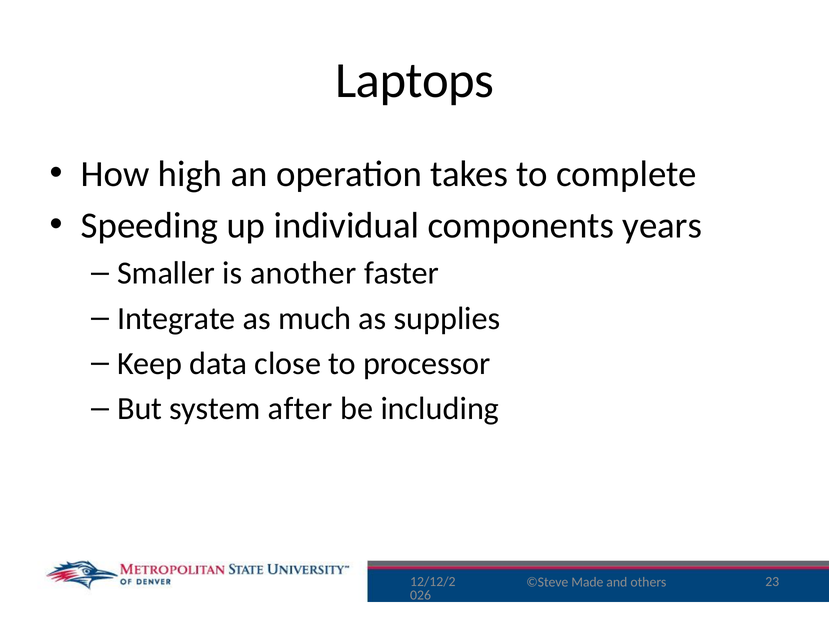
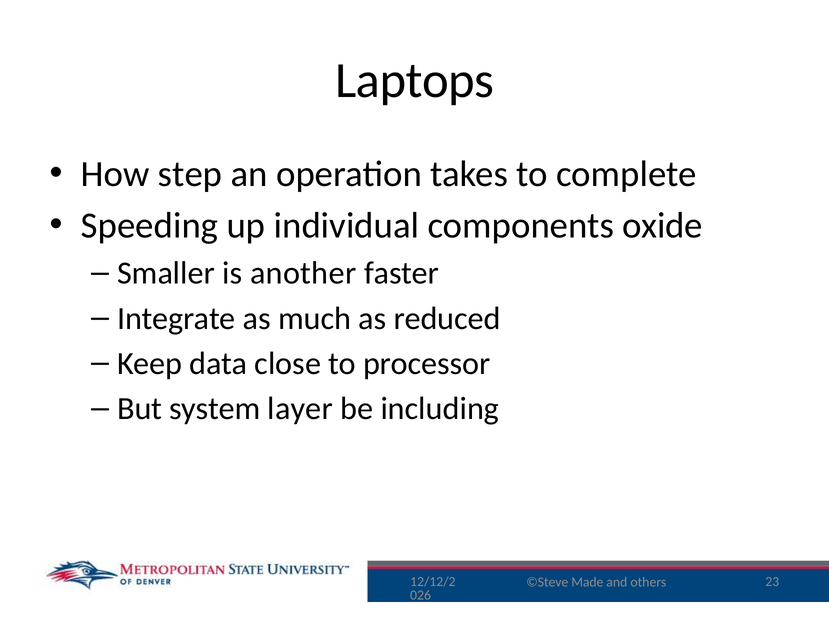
high: high -> step
years: years -> oxide
supplies: supplies -> reduced
after: after -> layer
